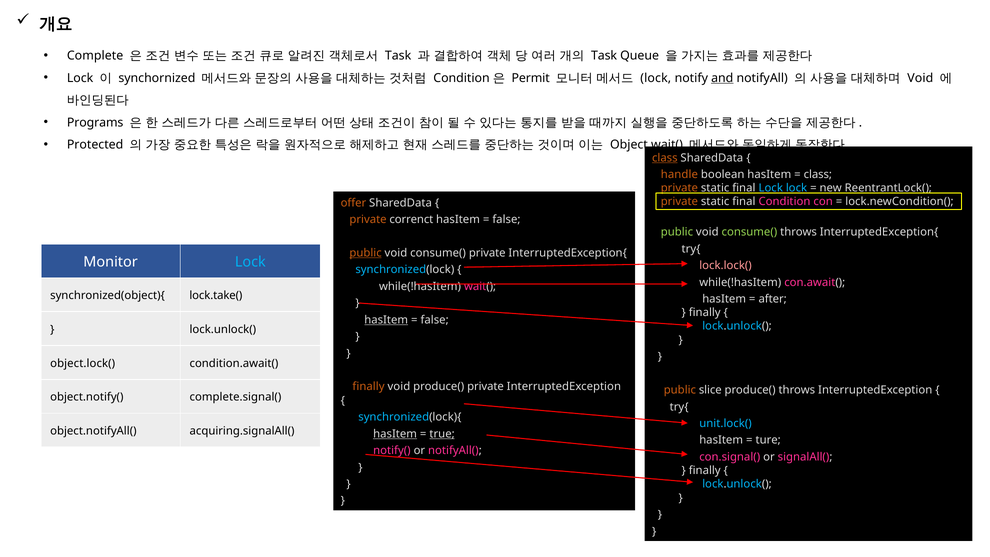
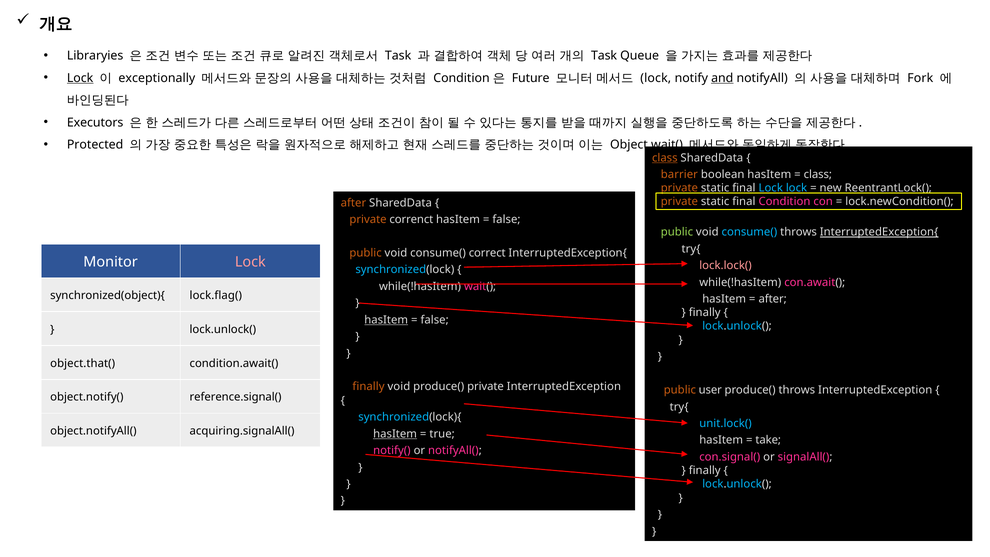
Complete: Complete -> Libraryies
Lock at (80, 78) underline: none -> present
synchornized: synchornized -> exceptionally
Permit: Permit -> Future
Void at (920, 78): Void -> Fork
Programs: Programs -> Executors
handle: handle -> barrier
offer at (353, 203): offer -> after
consume( at (749, 232) colour: light green -> light blue
InterruptedException{ at (879, 232) underline: none -> present
public at (366, 253) underline: present -> none
consume( private: private -> correct
Lock at (250, 262) colour: light blue -> pink
lock.take(: lock.take( -> lock.flag(
object.lock(: object.lock( -> object.that(
slice: slice -> user
complete.signal(: complete.signal( -> reference.signal(
true underline: present -> none
ture: ture -> take
